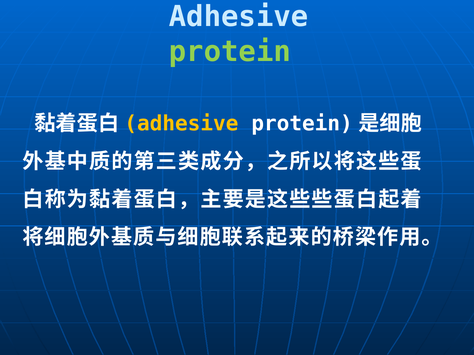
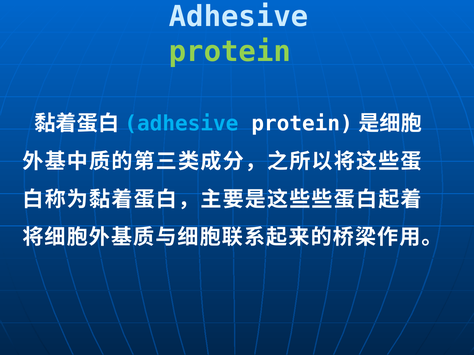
adhesive at (182, 124) colour: yellow -> light blue
